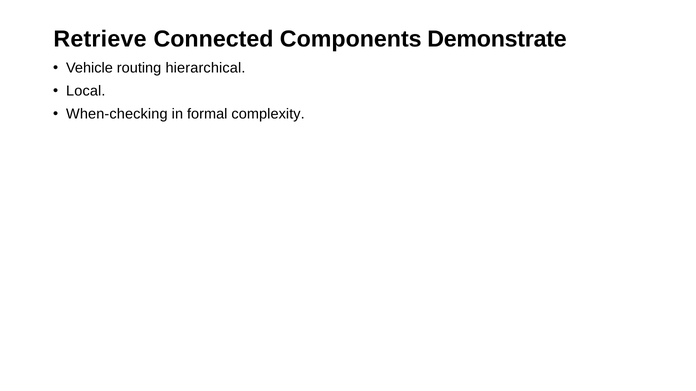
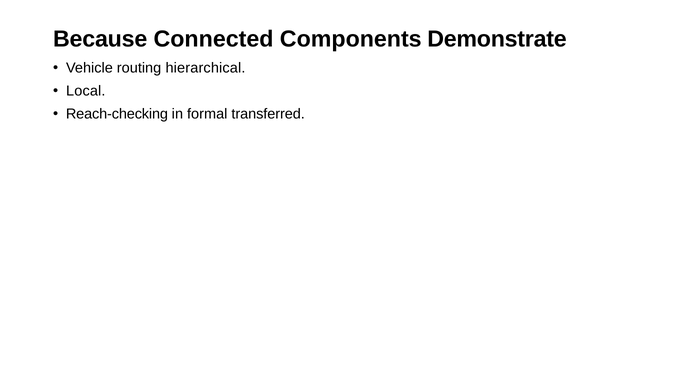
Retrieve: Retrieve -> Because
When-checking: When-checking -> Reach-checking
complexity: complexity -> transferred
